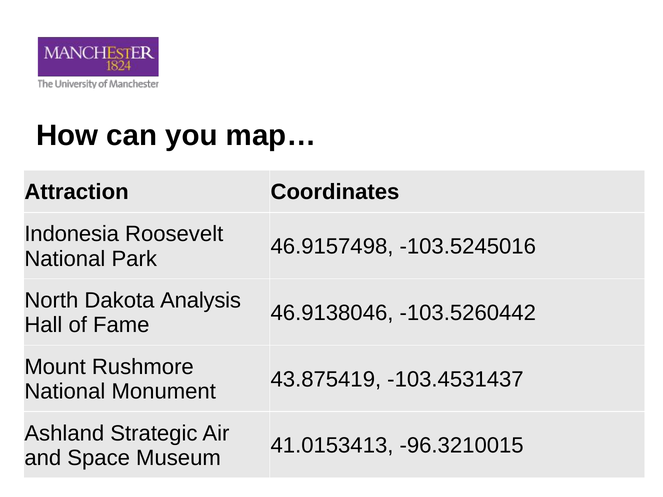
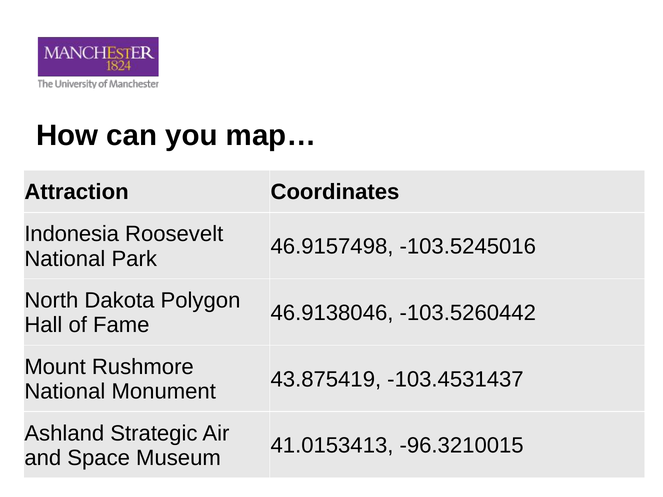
Analysis: Analysis -> Polygon
